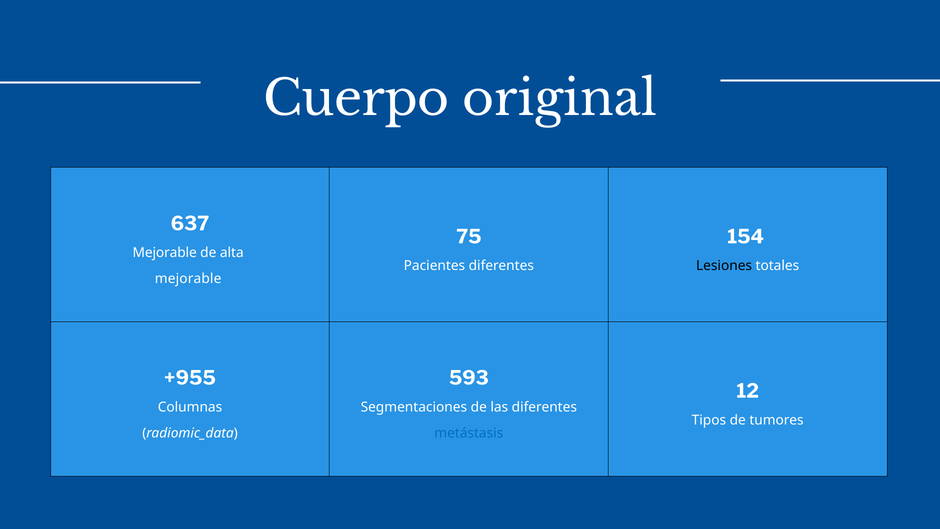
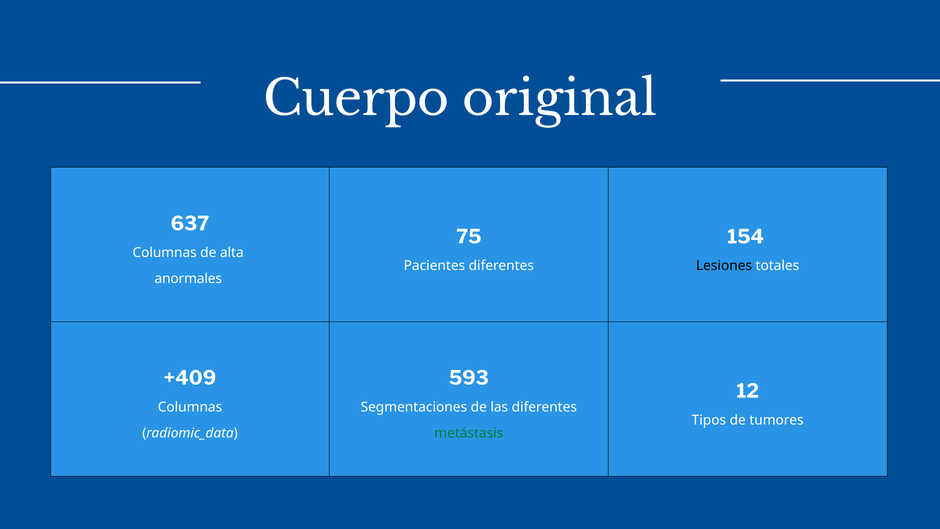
Mejorable at (165, 253): Mejorable -> Columnas
mejorable at (188, 279): mejorable -> anormales
+955: +955 -> +409
metástasis colour: blue -> green
